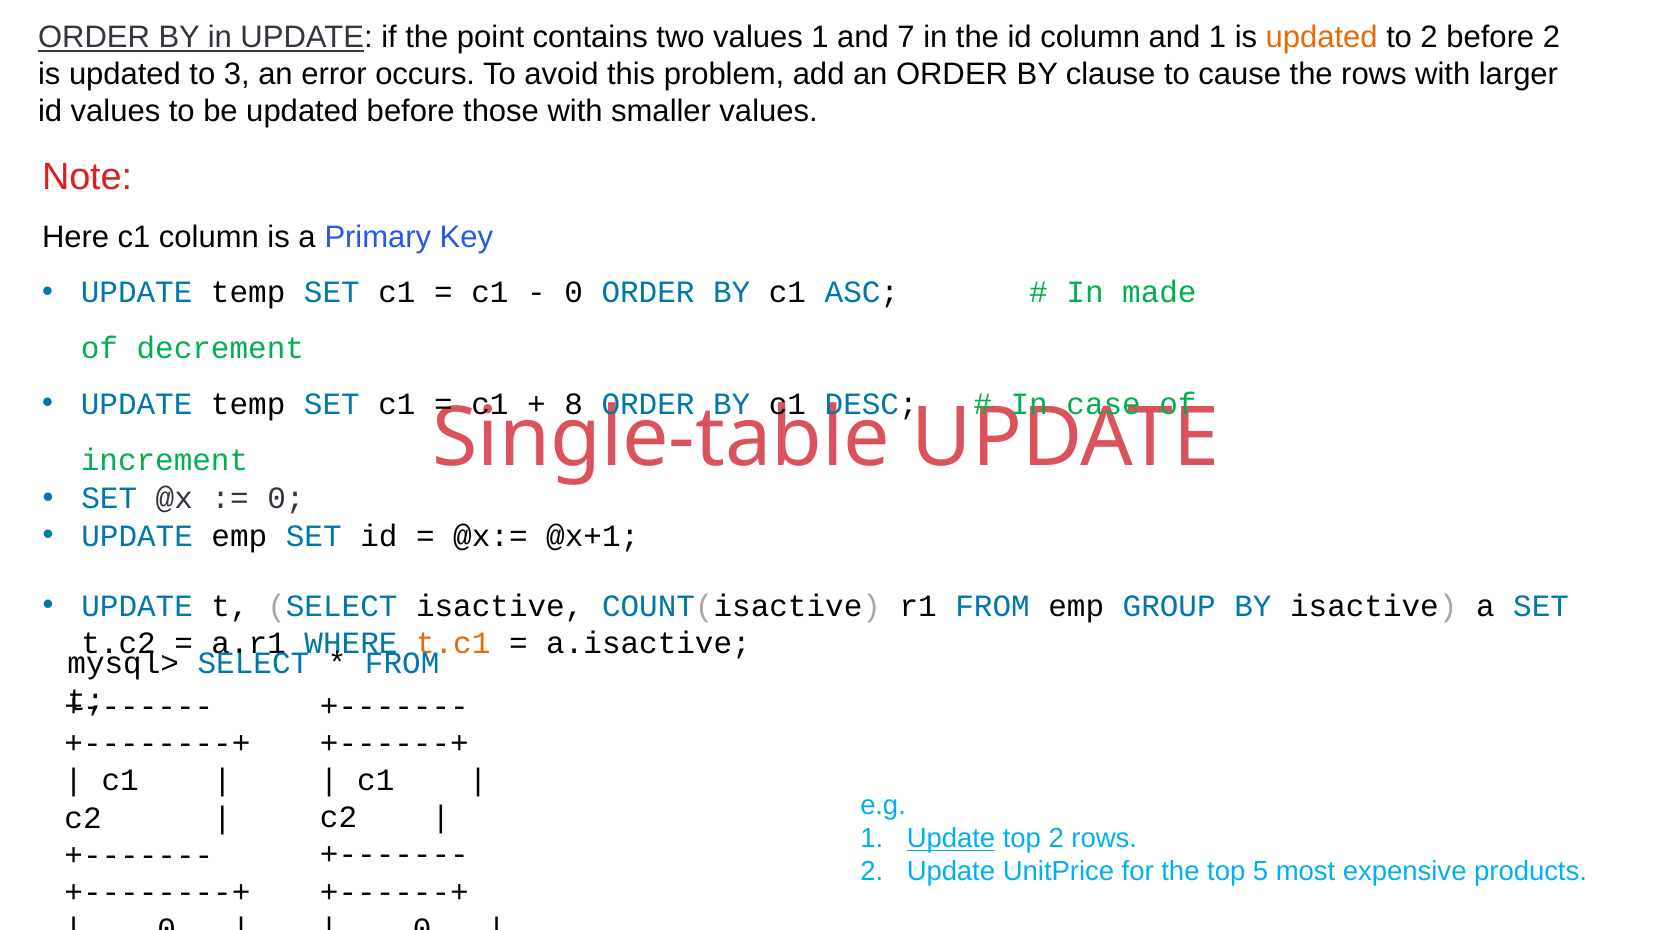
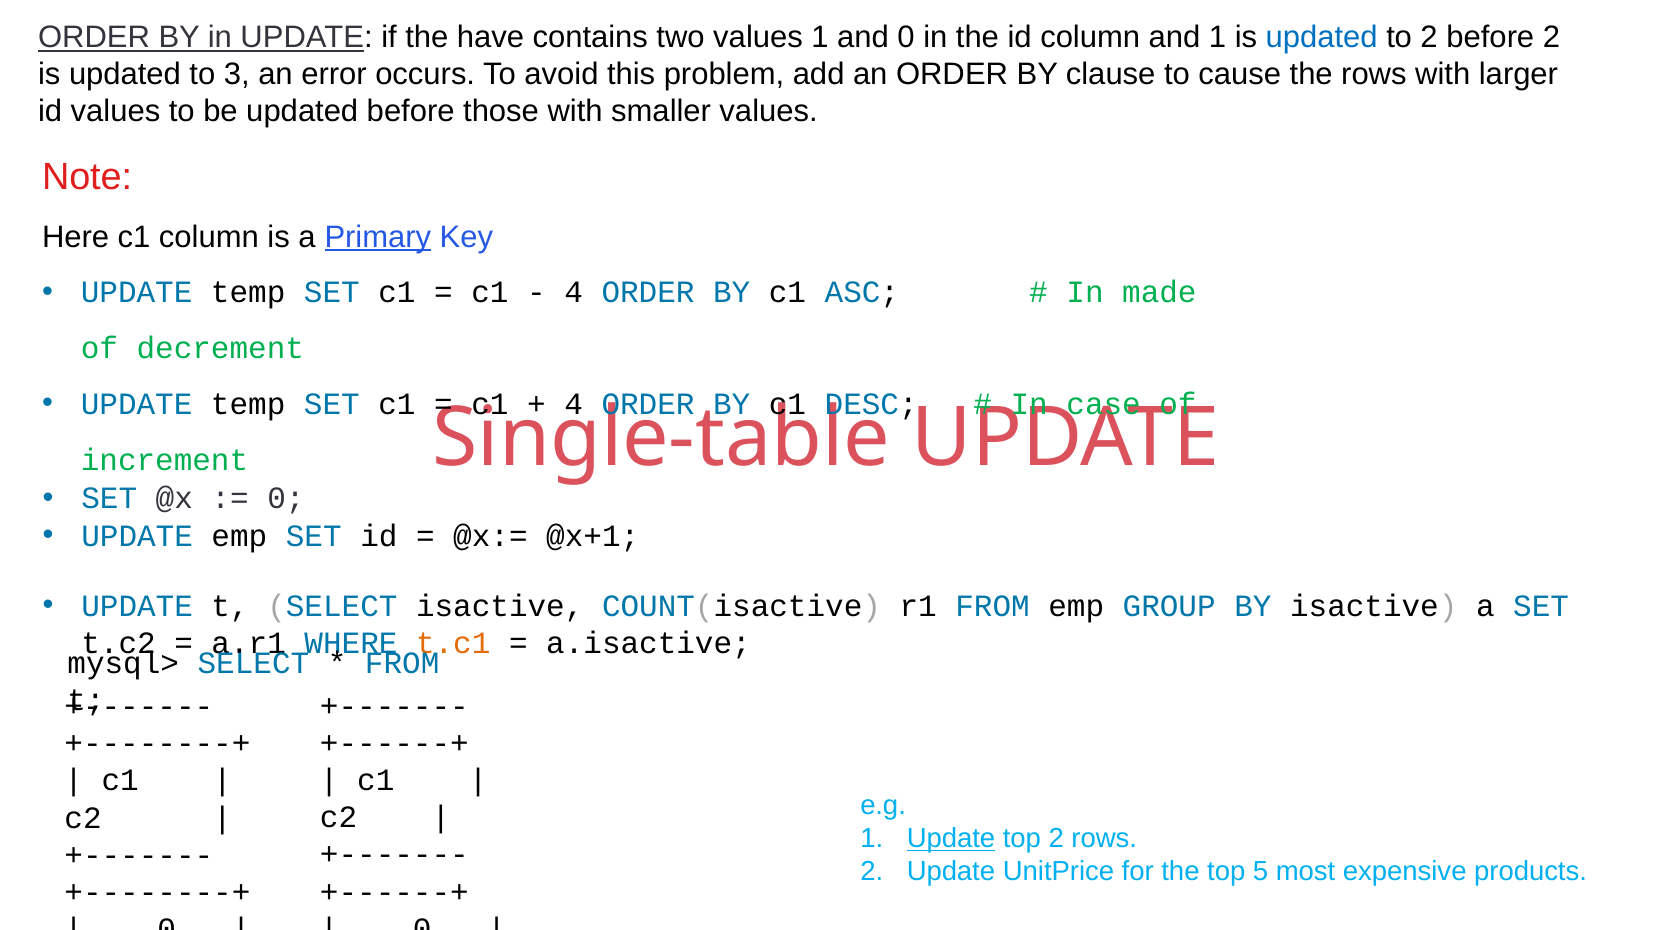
point: point -> have
and 7: 7 -> 0
updated at (1322, 37) colour: orange -> blue
Primary underline: none -> present
0 at (574, 293): 0 -> 4
8 at (574, 404): 8 -> 4
